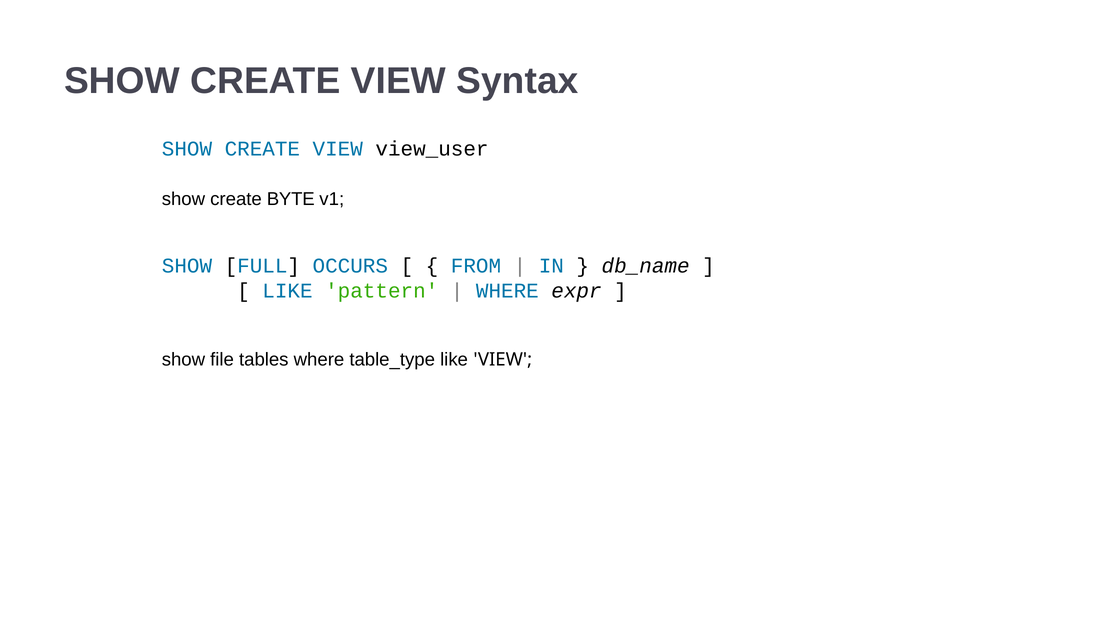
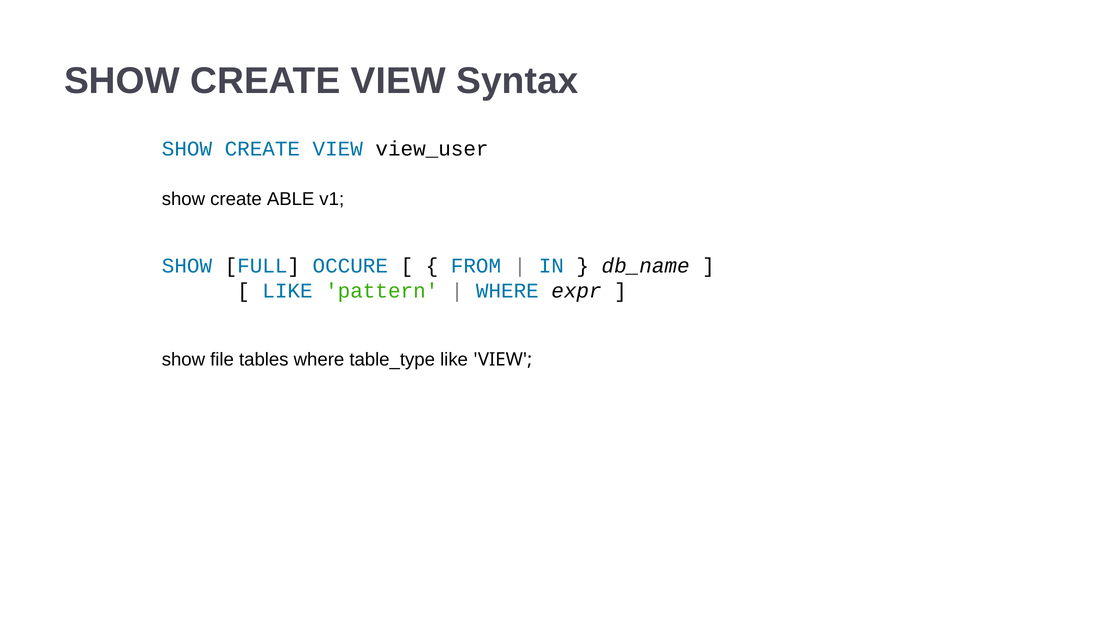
BYTE: BYTE -> ABLE
OCCURS: OCCURS -> OCCURE
